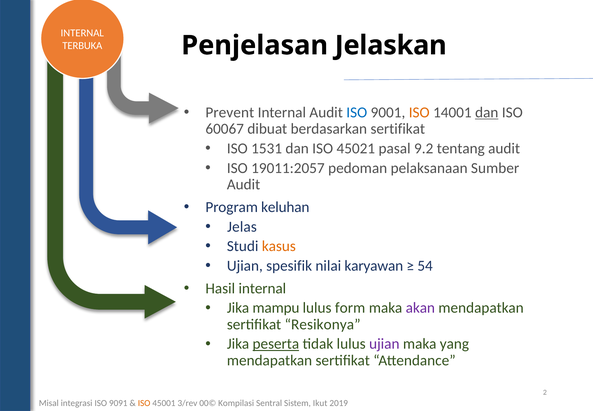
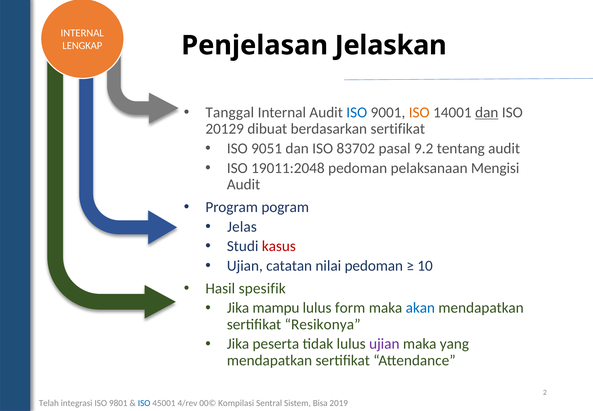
TERBUKA: TERBUKA -> LENGKAP
Prevent: Prevent -> Tanggal
60067: 60067 -> 20129
1531: 1531 -> 9051
45021: 45021 -> 83702
19011:2057: 19011:2057 -> 19011:2048
Sumber: Sumber -> Mengisi
keluhan: keluhan -> pogram
kasus colour: orange -> red
spesifik: spesifik -> catatan
nilai karyawan: karyawan -> pedoman
54: 54 -> 10
Hasil internal: internal -> spesifik
akan colour: purple -> blue
peserta underline: present -> none
Misal: Misal -> Telah
9091: 9091 -> 9801
ISO at (144, 403) colour: orange -> blue
3/rev: 3/rev -> 4/rev
Ikut: Ikut -> Bisa
